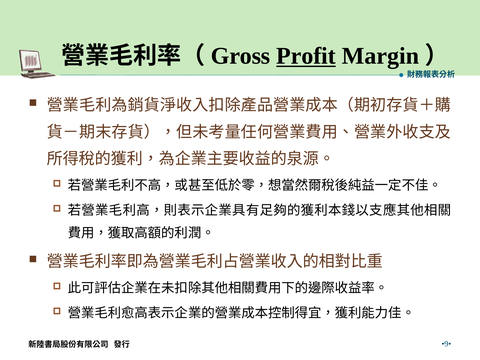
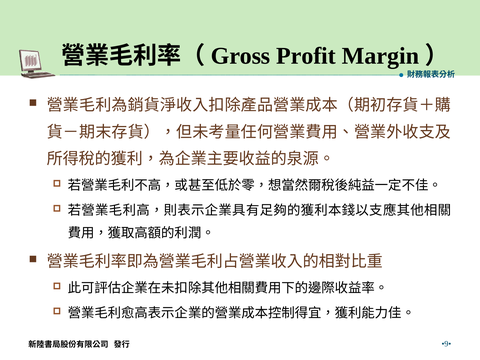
Profit underline: present -> none
